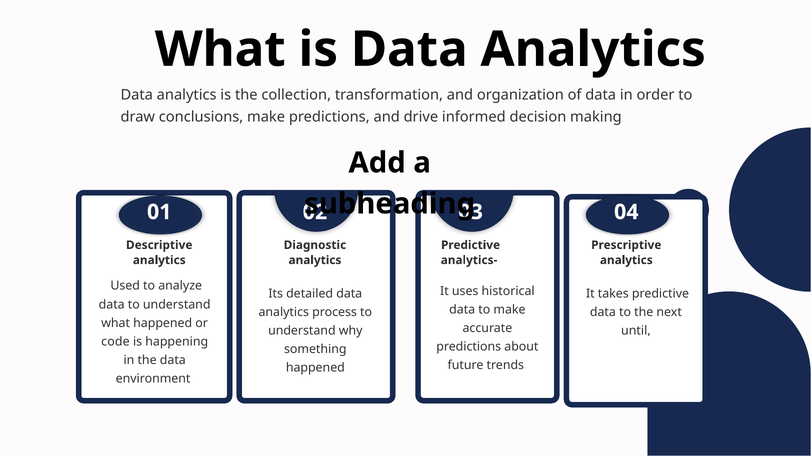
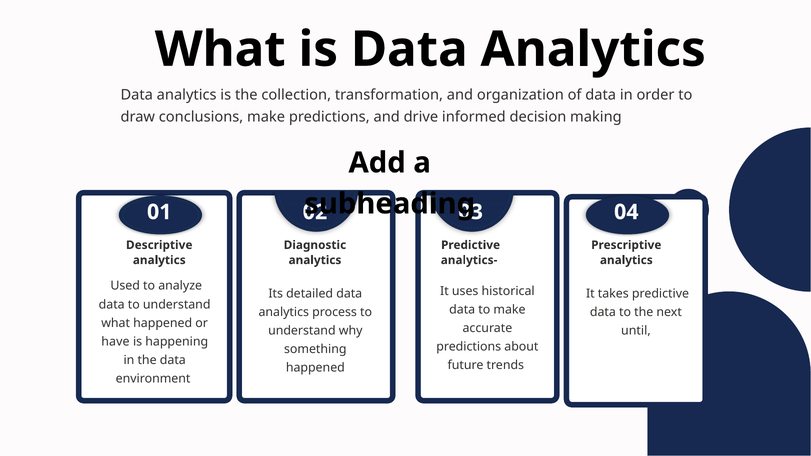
code: code -> have
